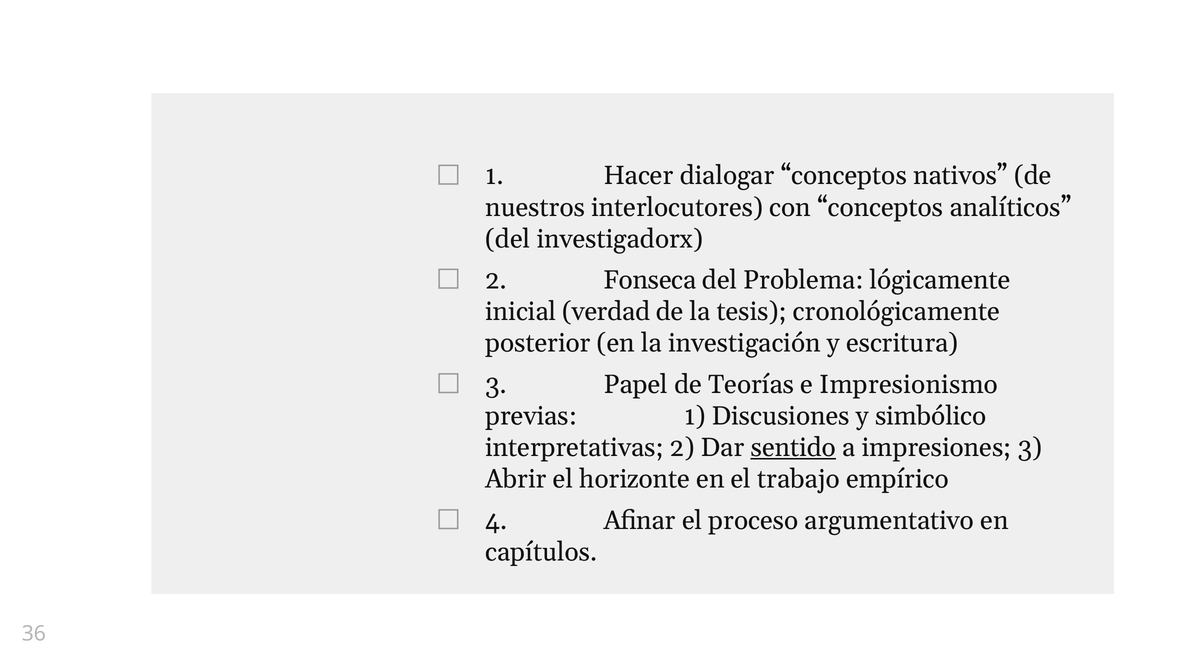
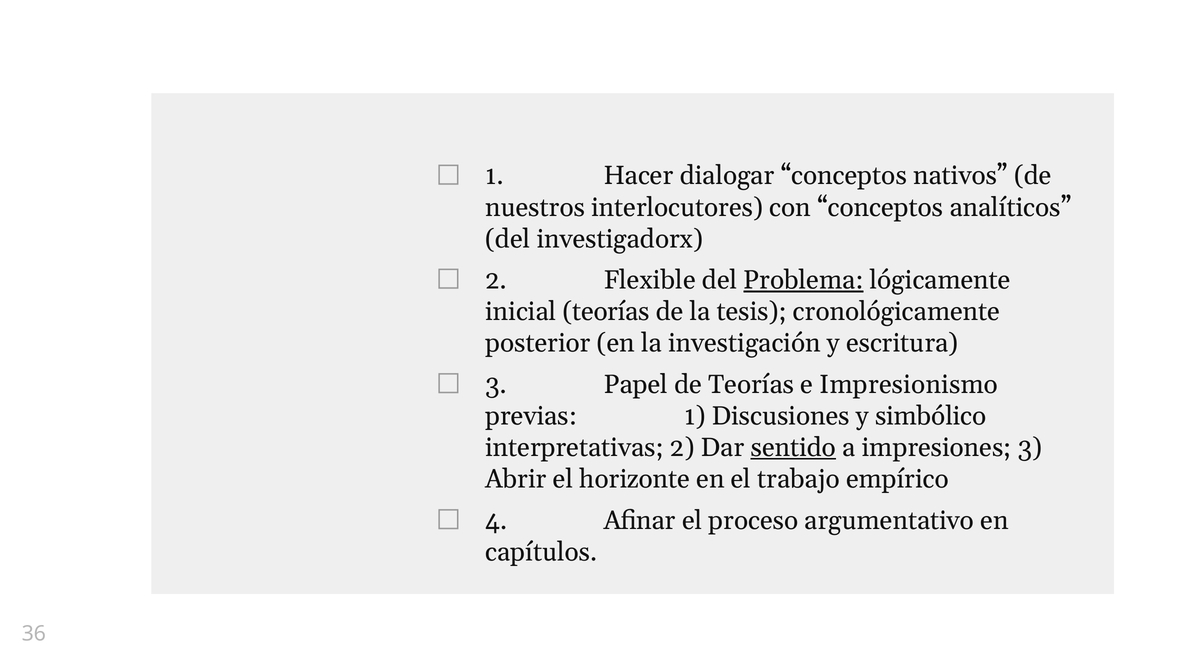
Fonseca: Fonseca -> Flexible
Problema underline: none -> present
inicial verdad: verdad -> teorías
